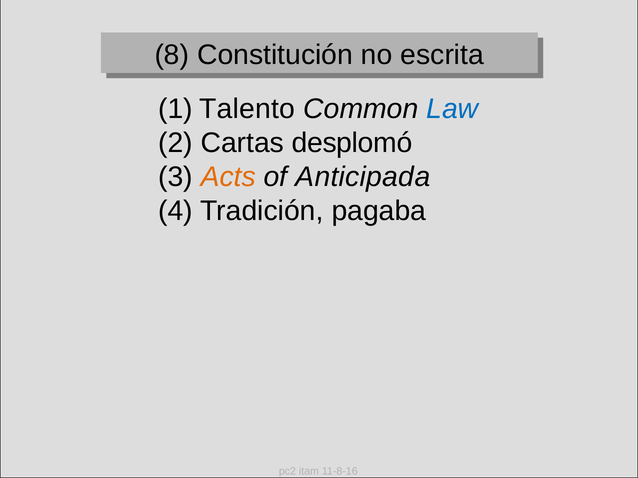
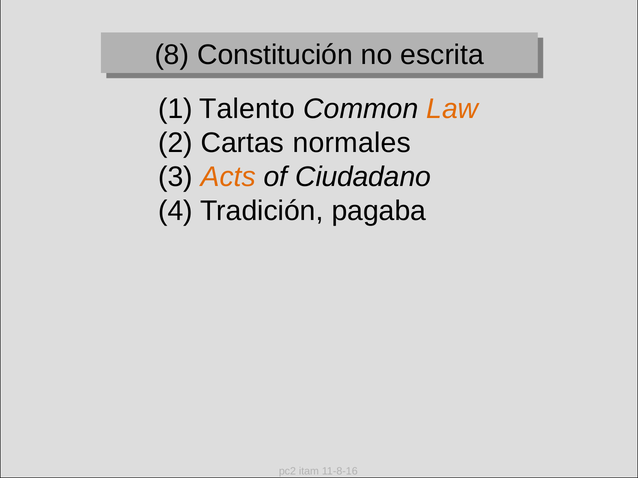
Law colour: blue -> orange
desplomó: desplomó -> normales
Anticipada: Anticipada -> Ciudadano
